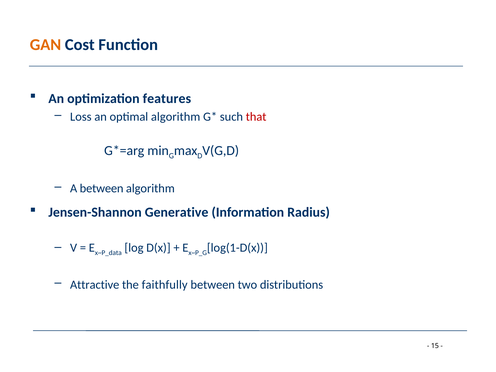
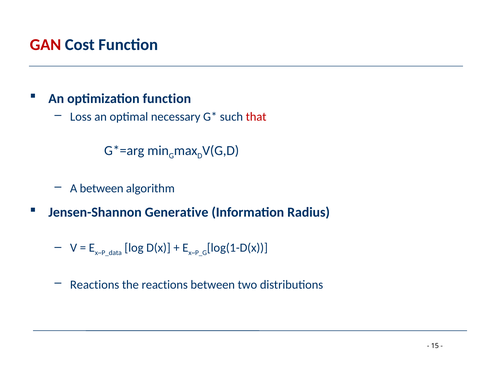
GAN colour: orange -> red
optimization features: features -> function
optimal algorithm: algorithm -> necessary
Attractive at (95, 285): Attractive -> Reactions
the faithfully: faithfully -> reactions
